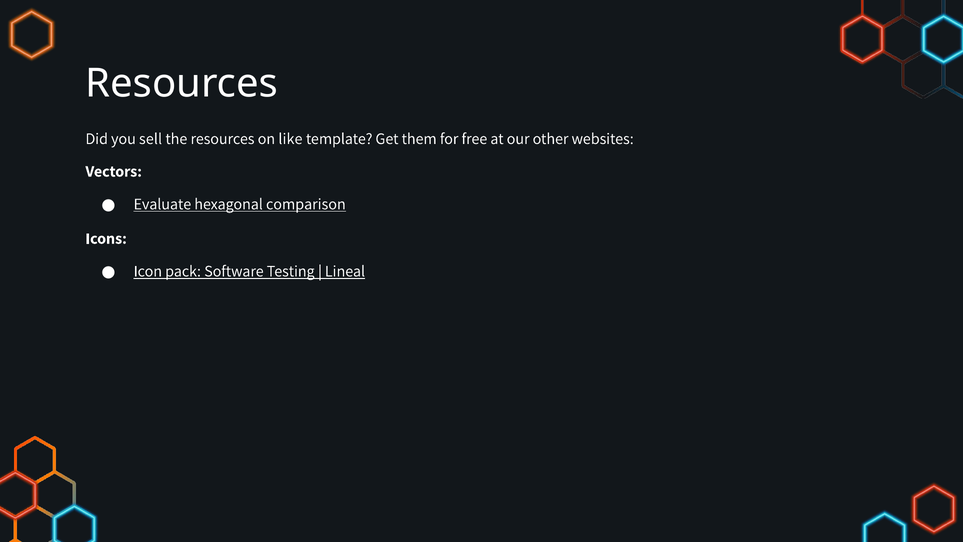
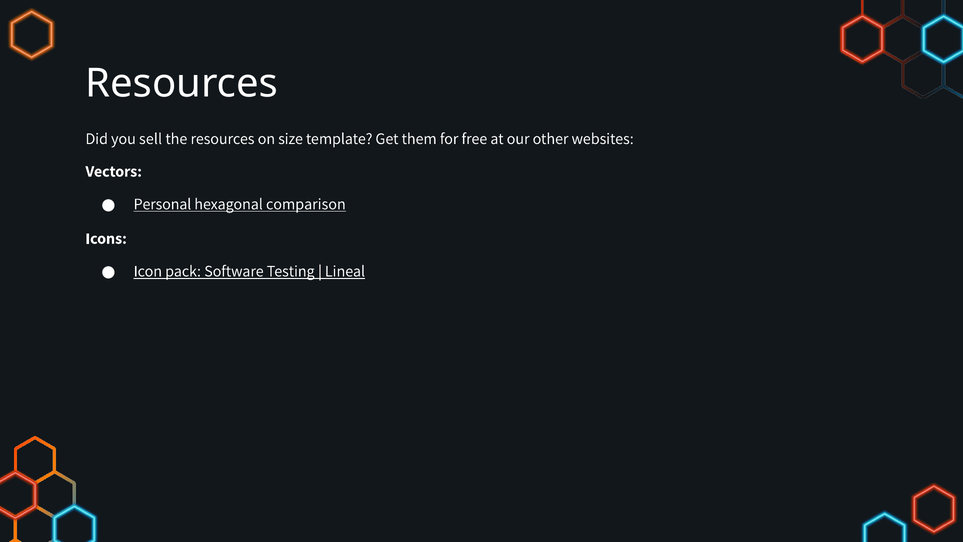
like: like -> size
Evaluate: Evaluate -> Personal
